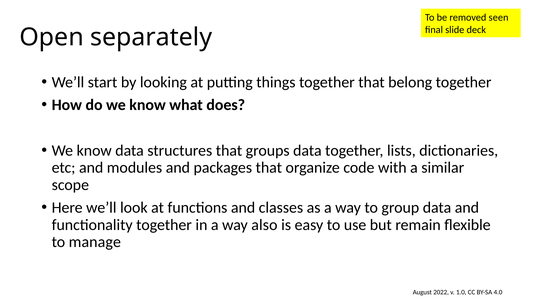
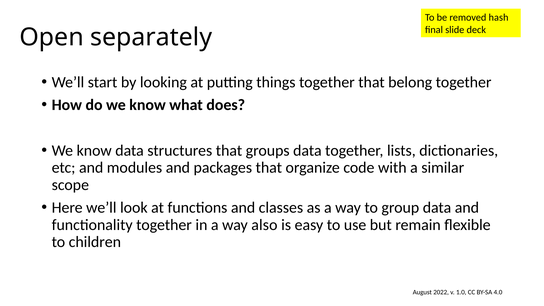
seen: seen -> hash
manage: manage -> children
